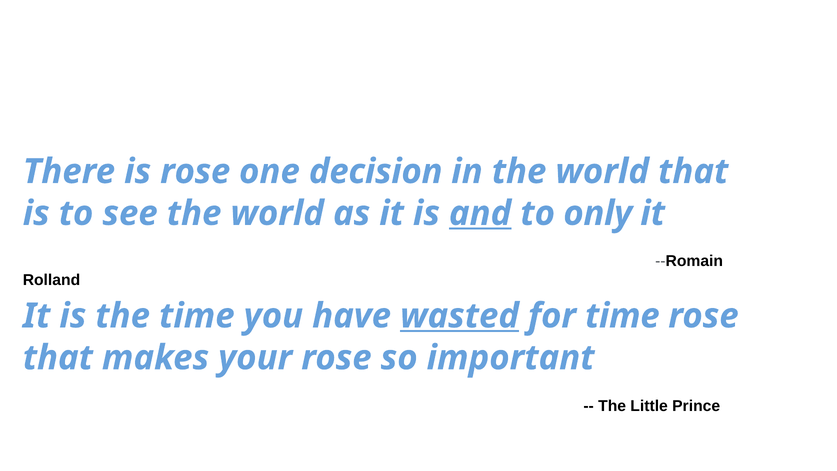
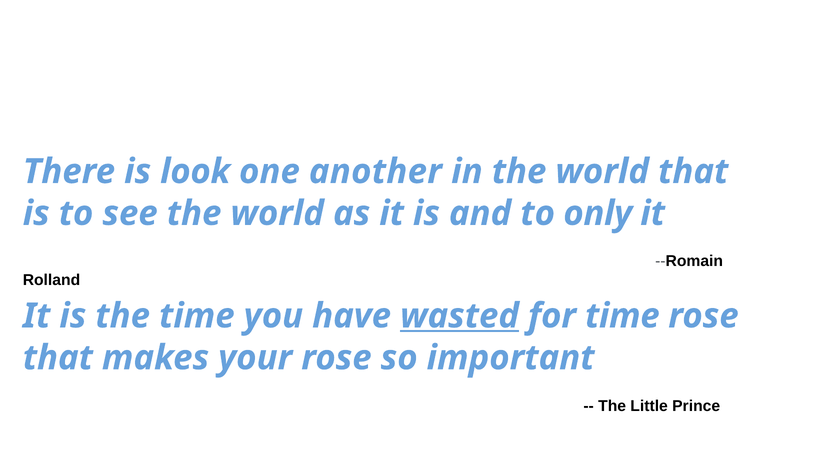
is rose: rose -> look
decision: decision -> another
and underline: present -> none
